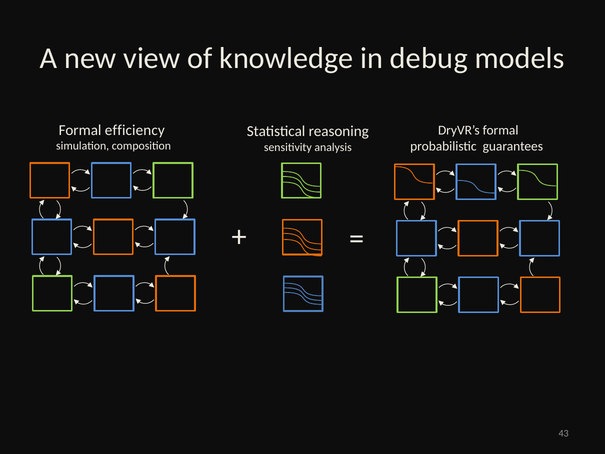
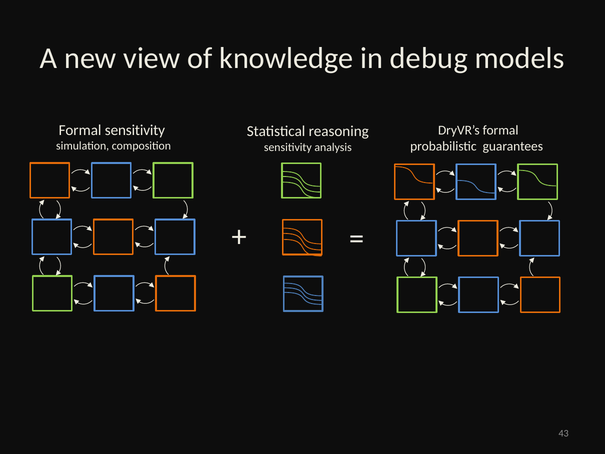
Formal efficiency: efficiency -> sensitivity
